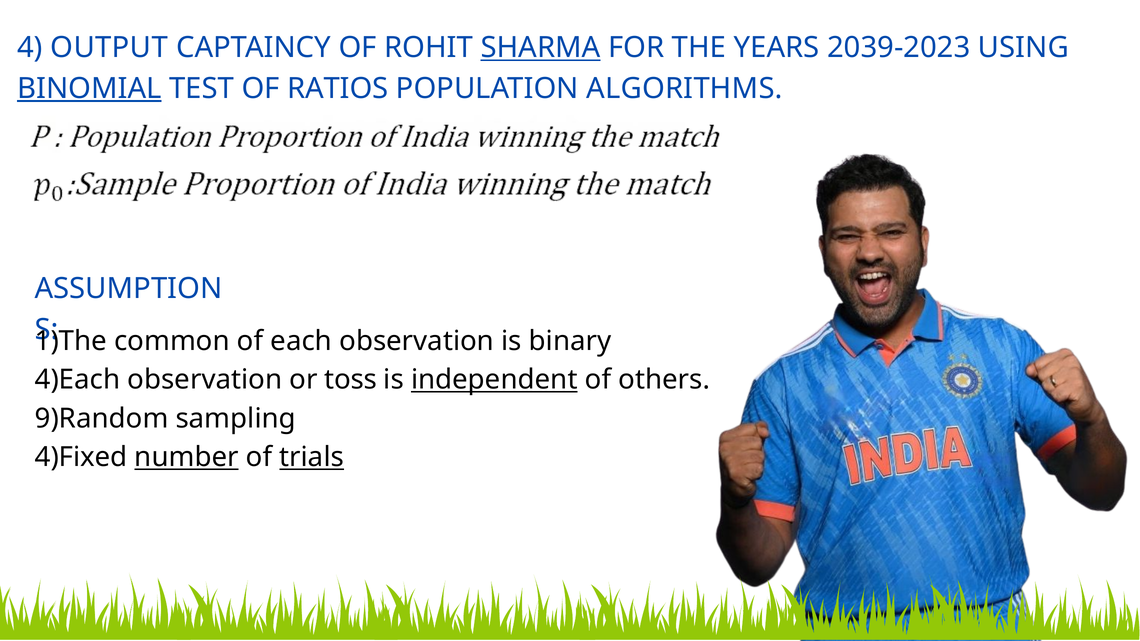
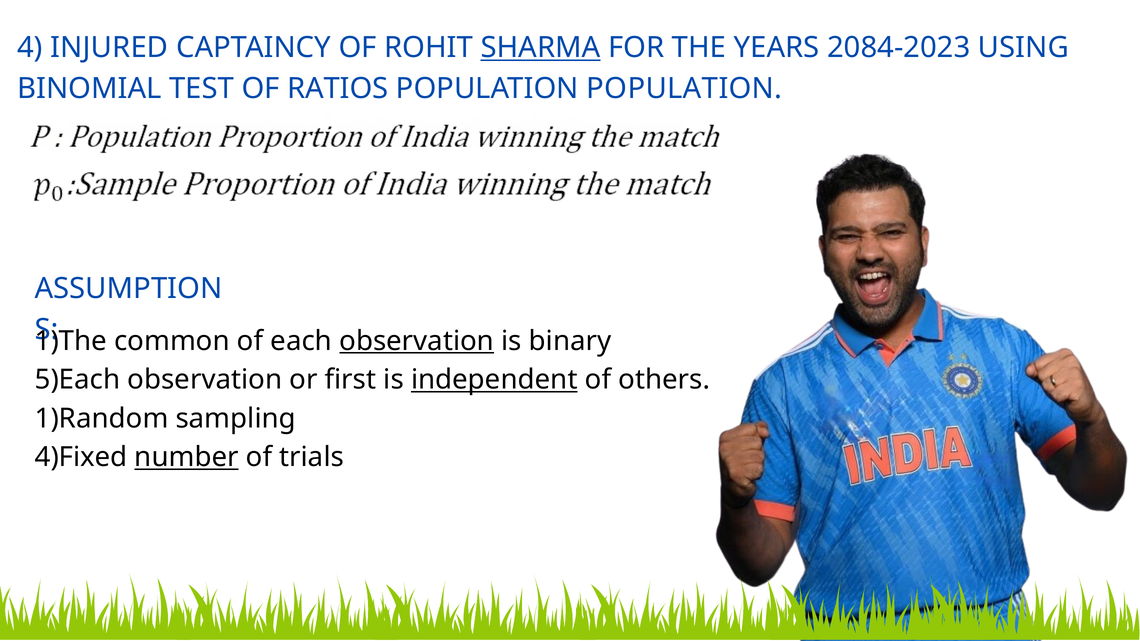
OUTPUT: OUTPUT -> INJURED
2039-2023: 2039-2023 -> 2084-2023
BINOMIAL underline: present -> none
POPULATION ALGORITHMS: ALGORITHMS -> POPULATION
observation at (417, 341) underline: none -> present
4)Each: 4)Each -> 5)Each
toss: toss -> first
9)Random: 9)Random -> 1)Random
trials underline: present -> none
